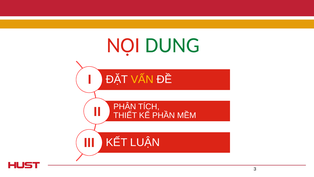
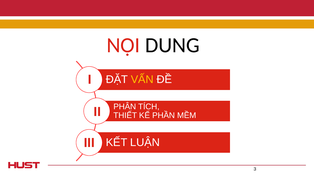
DUNG colour: green -> black
